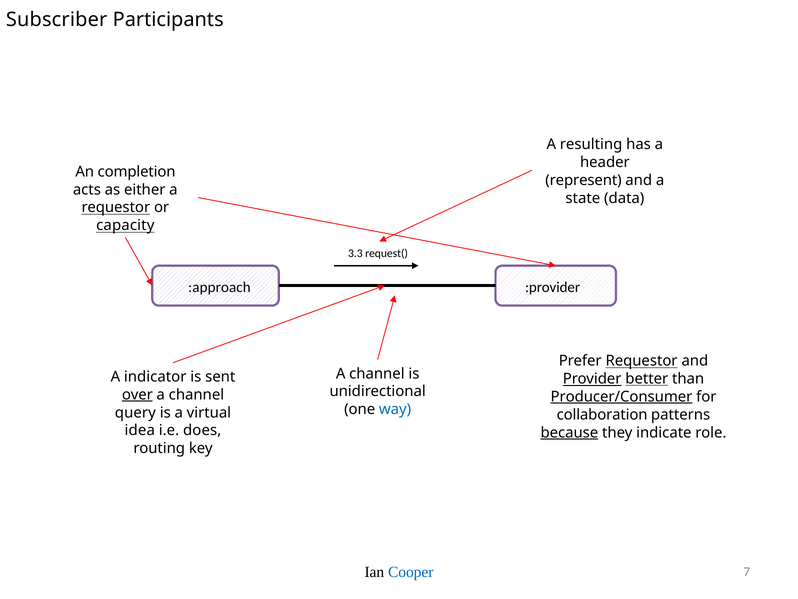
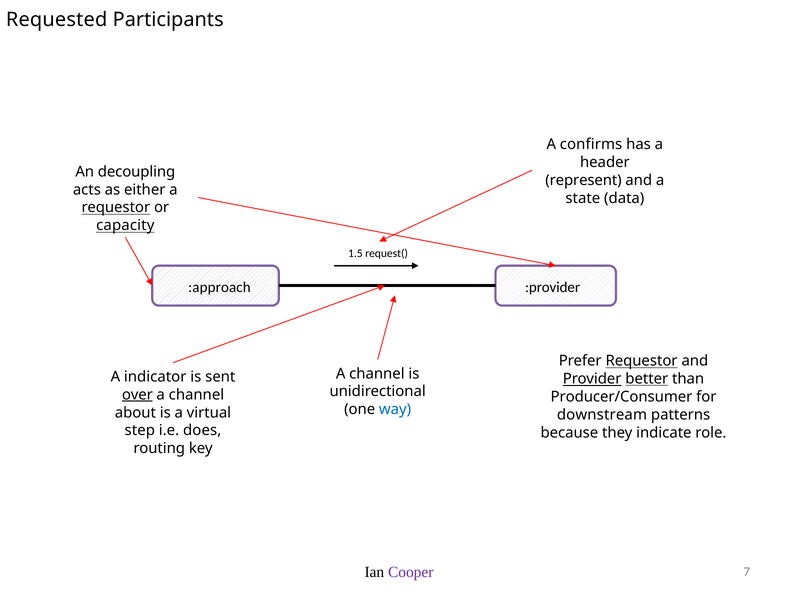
Subscriber: Subscriber -> Requested
resulting: resulting -> confirms
completion: completion -> decoupling
3.3: 3.3 -> 1.5
Producer/Consumer underline: present -> none
query: query -> about
collaboration: collaboration -> downstream
idea: idea -> step
because underline: present -> none
Cooper colour: blue -> purple
